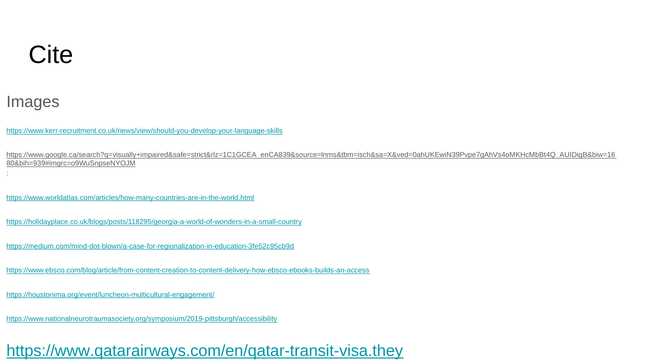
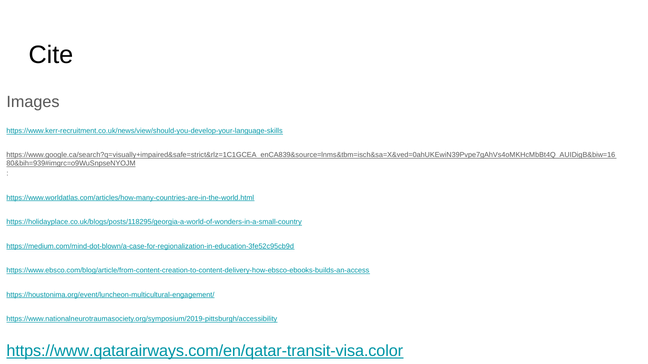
https://www.qatarairways.com/en/qatar-transit-visa.they: https://www.qatarairways.com/en/qatar-transit-visa.they -> https://www.qatarairways.com/en/qatar-transit-visa.color
